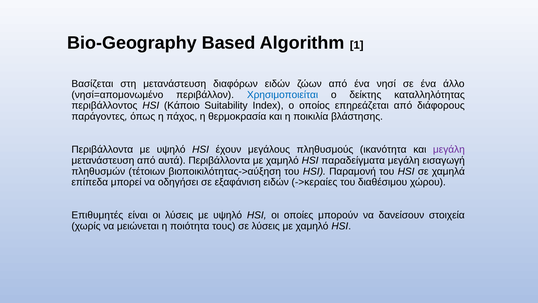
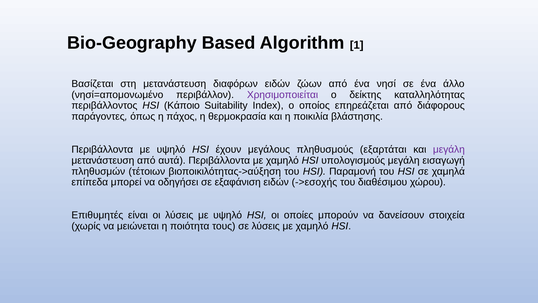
Χρησιμοποιείται colour: blue -> purple
ικανότητα: ικανότητα -> εξαρτάται
παραδείγματα: παραδείγματα -> υπολογισμούς
->κεραίες: ->κεραίες -> ->εσοχής
